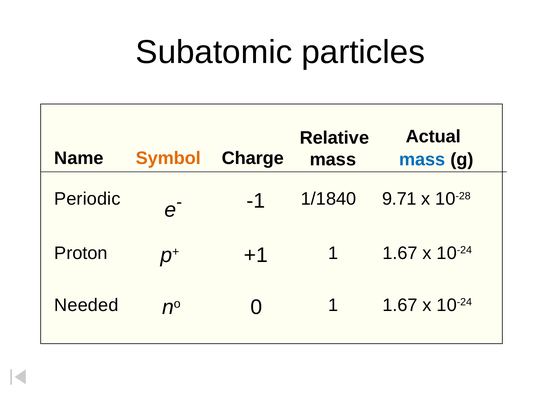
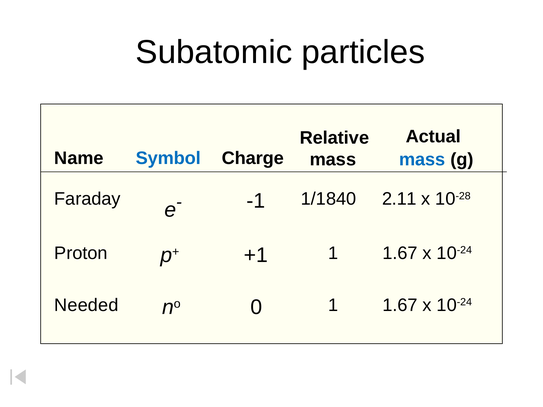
Symbol colour: orange -> blue
Periodic: Periodic -> Faraday
9.71: 9.71 -> 2.11
